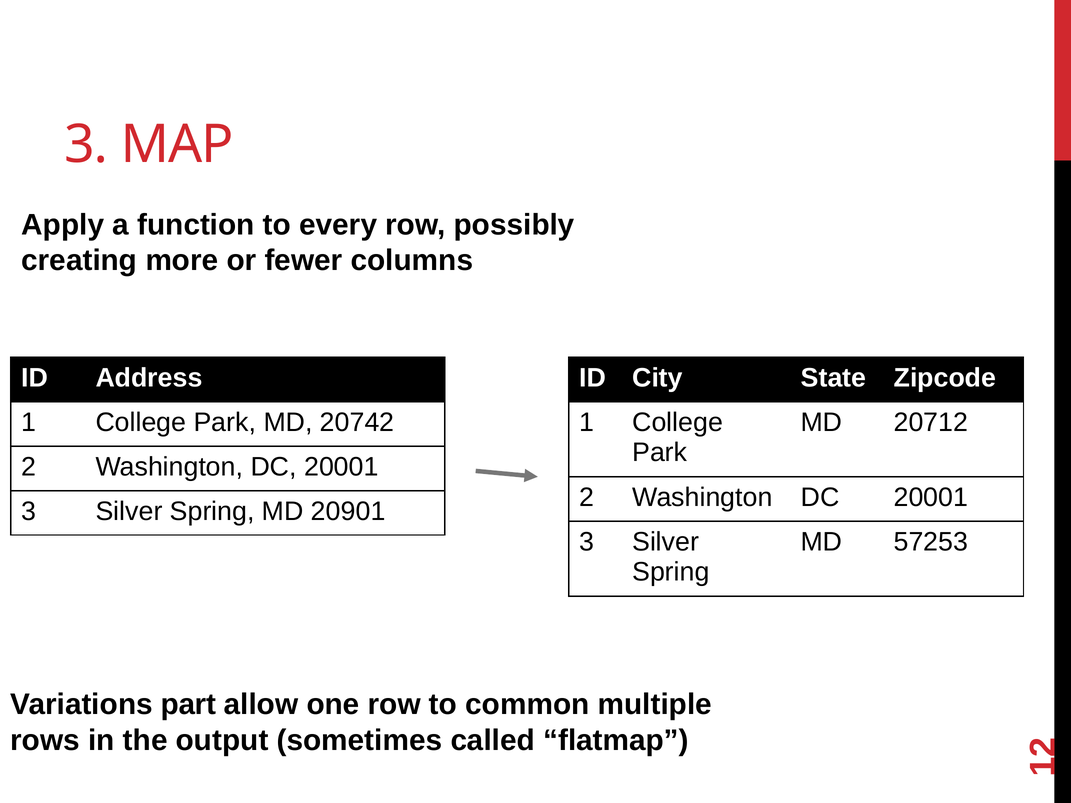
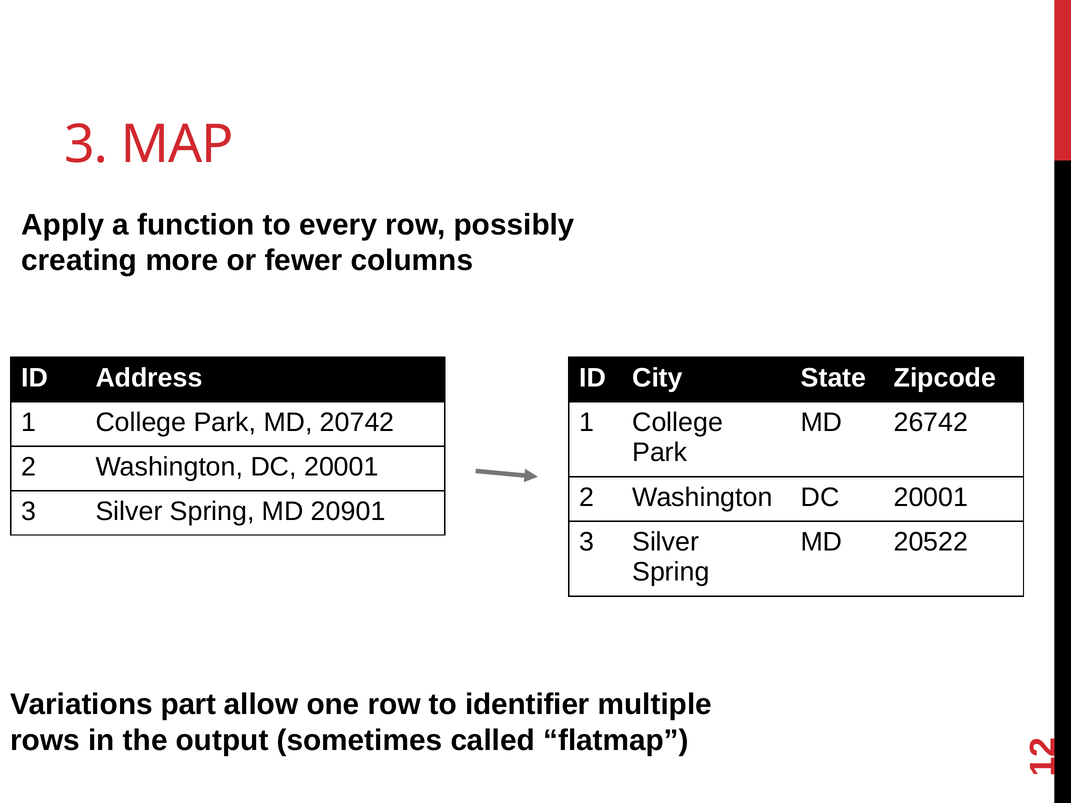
20712: 20712 -> 26742
57253: 57253 -> 20522
common: common -> identifier
